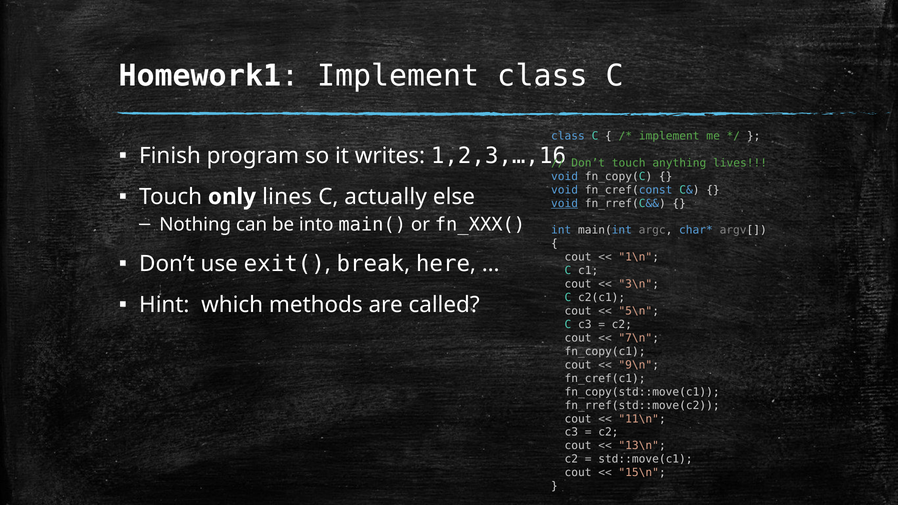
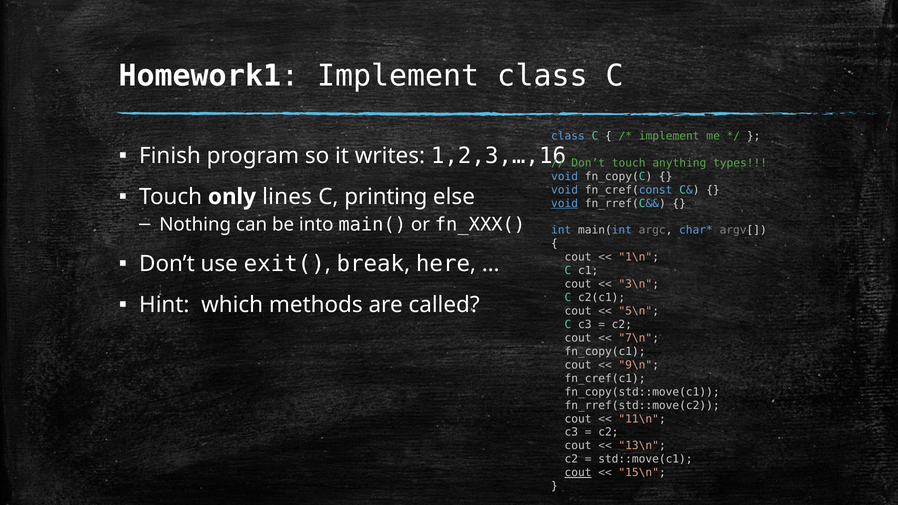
lives: lives -> types
actually: actually -> printing
cout at (578, 473) underline: none -> present
